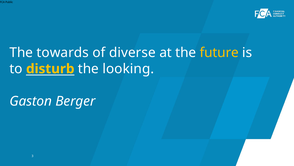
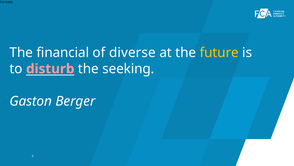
towards: towards -> financial
disturb colour: yellow -> pink
looking: looking -> seeking
